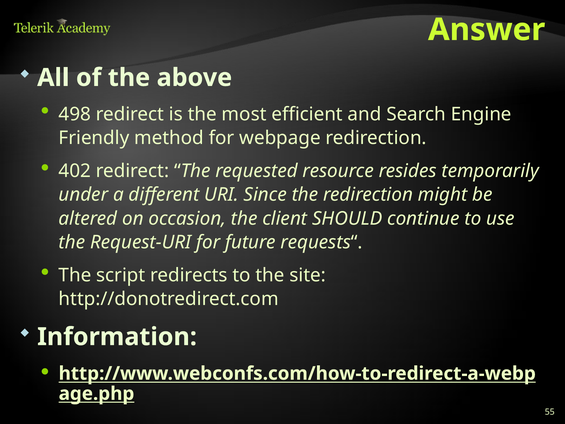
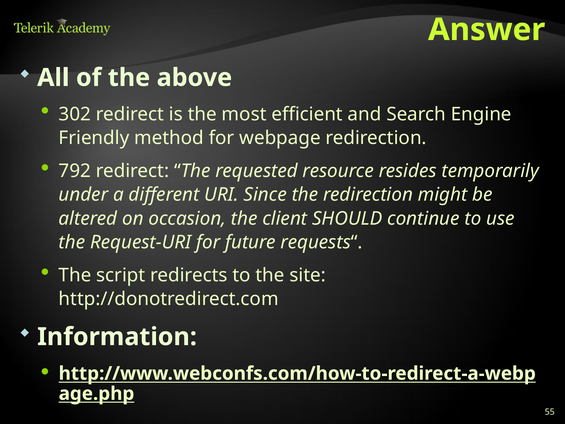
498: 498 -> 302
402: 402 -> 792
